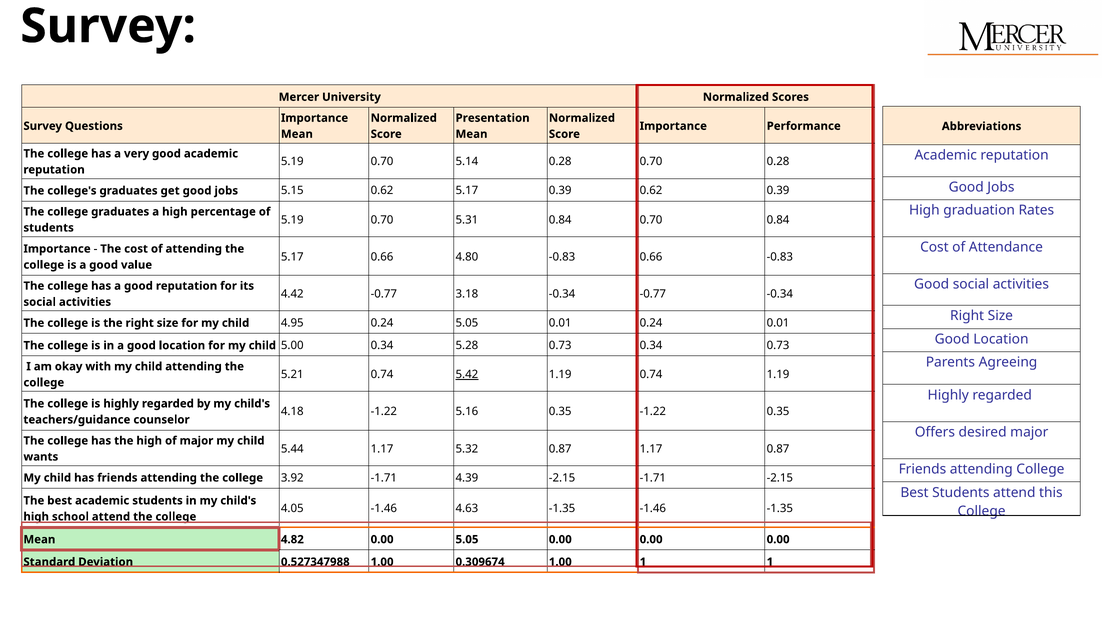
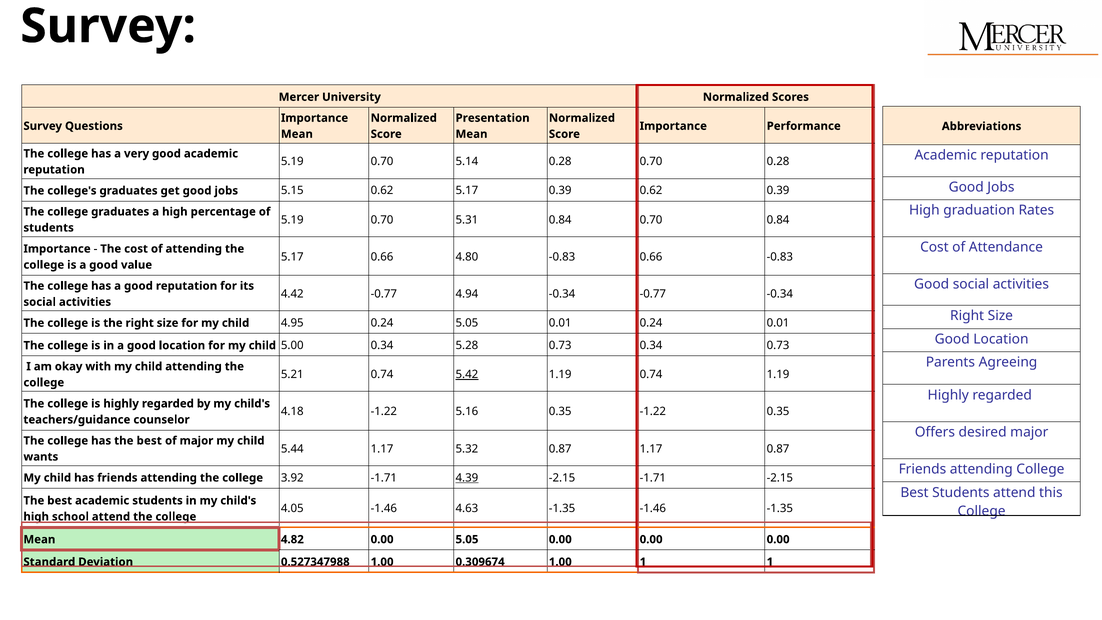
3.18: 3.18 -> 4.94
has the high: high -> best
4.39 underline: none -> present
